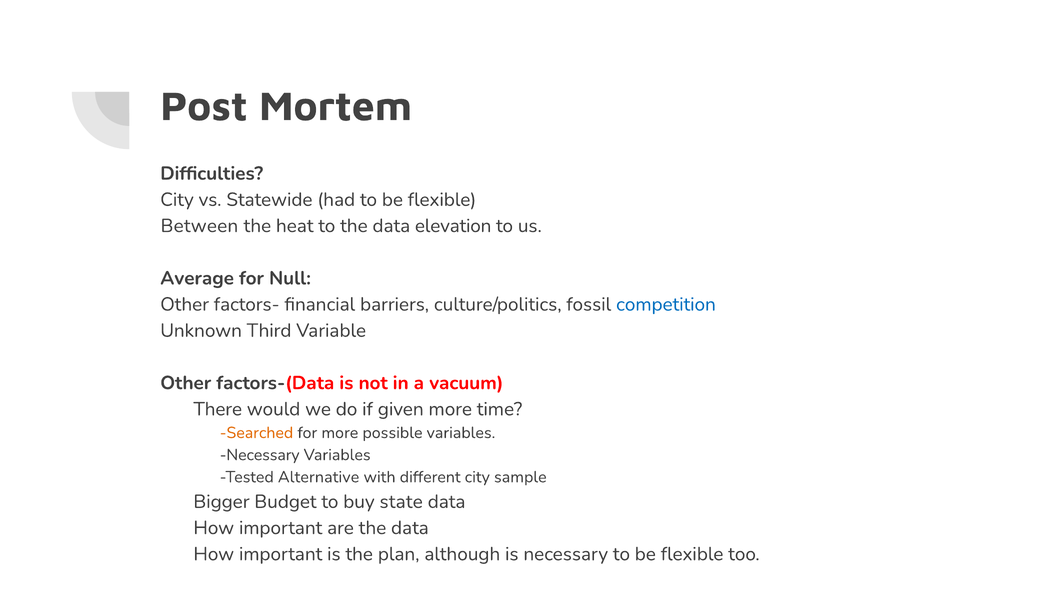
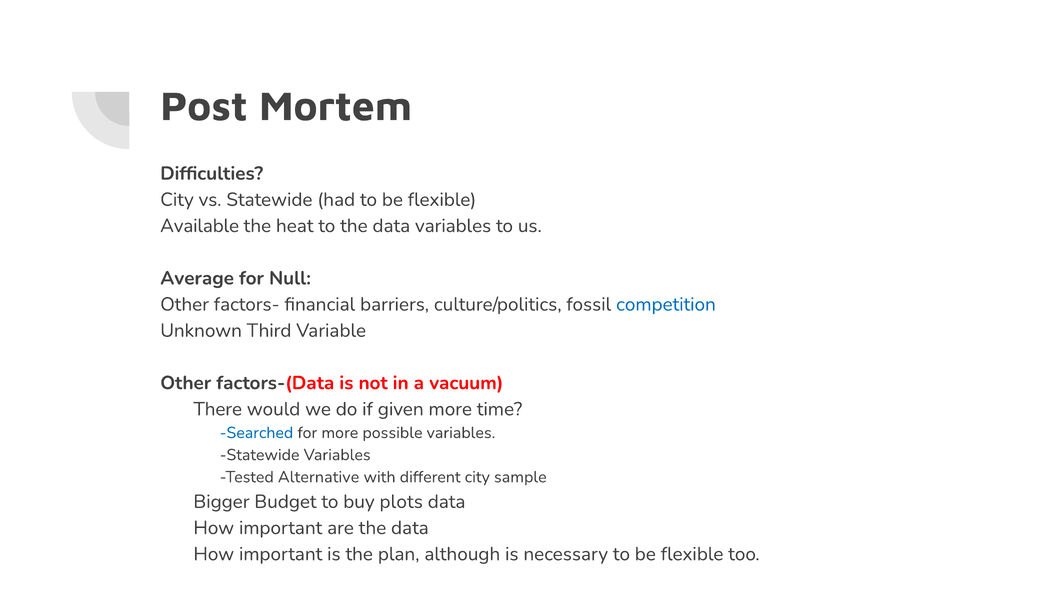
Between: Between -> Available
data elevation: elevation -> variables
Searched colour: orange -> blue
Necessary at (260, 455): Necessary -> Statewide
state: state -> plots
